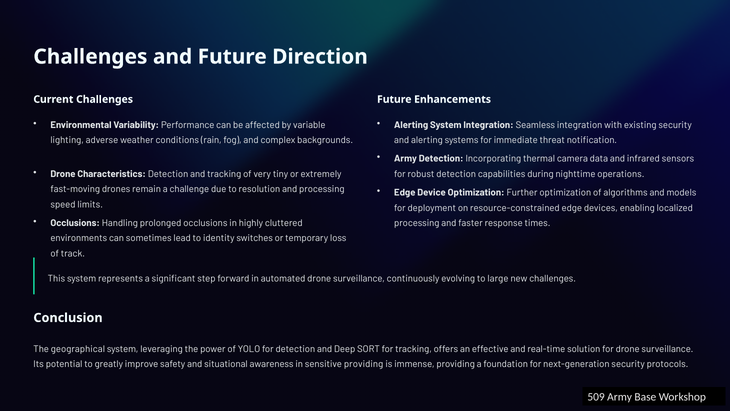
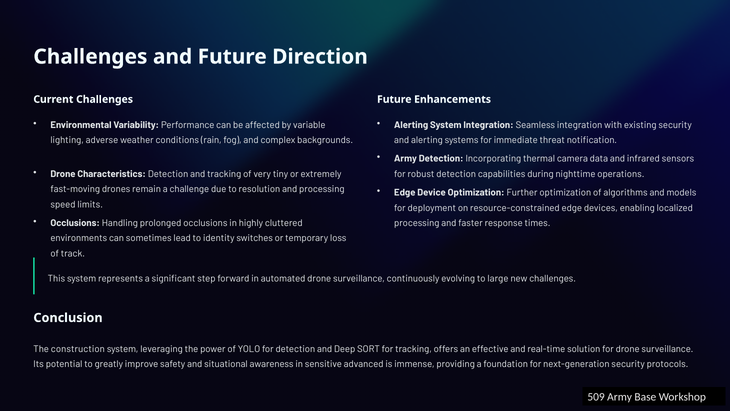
geographical: geographical -> construction
sensitive providing: providing -> advanced
